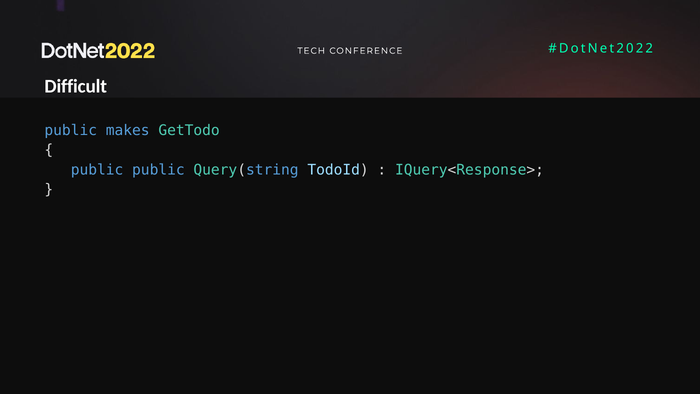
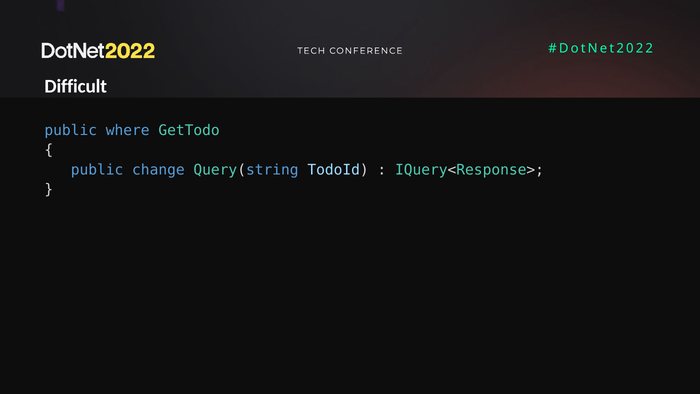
makes: makes -> where
public public: public -> change
